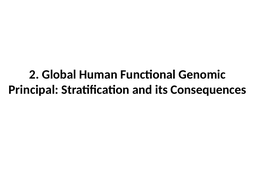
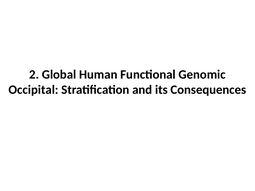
Principal: Principal -> Occipital
